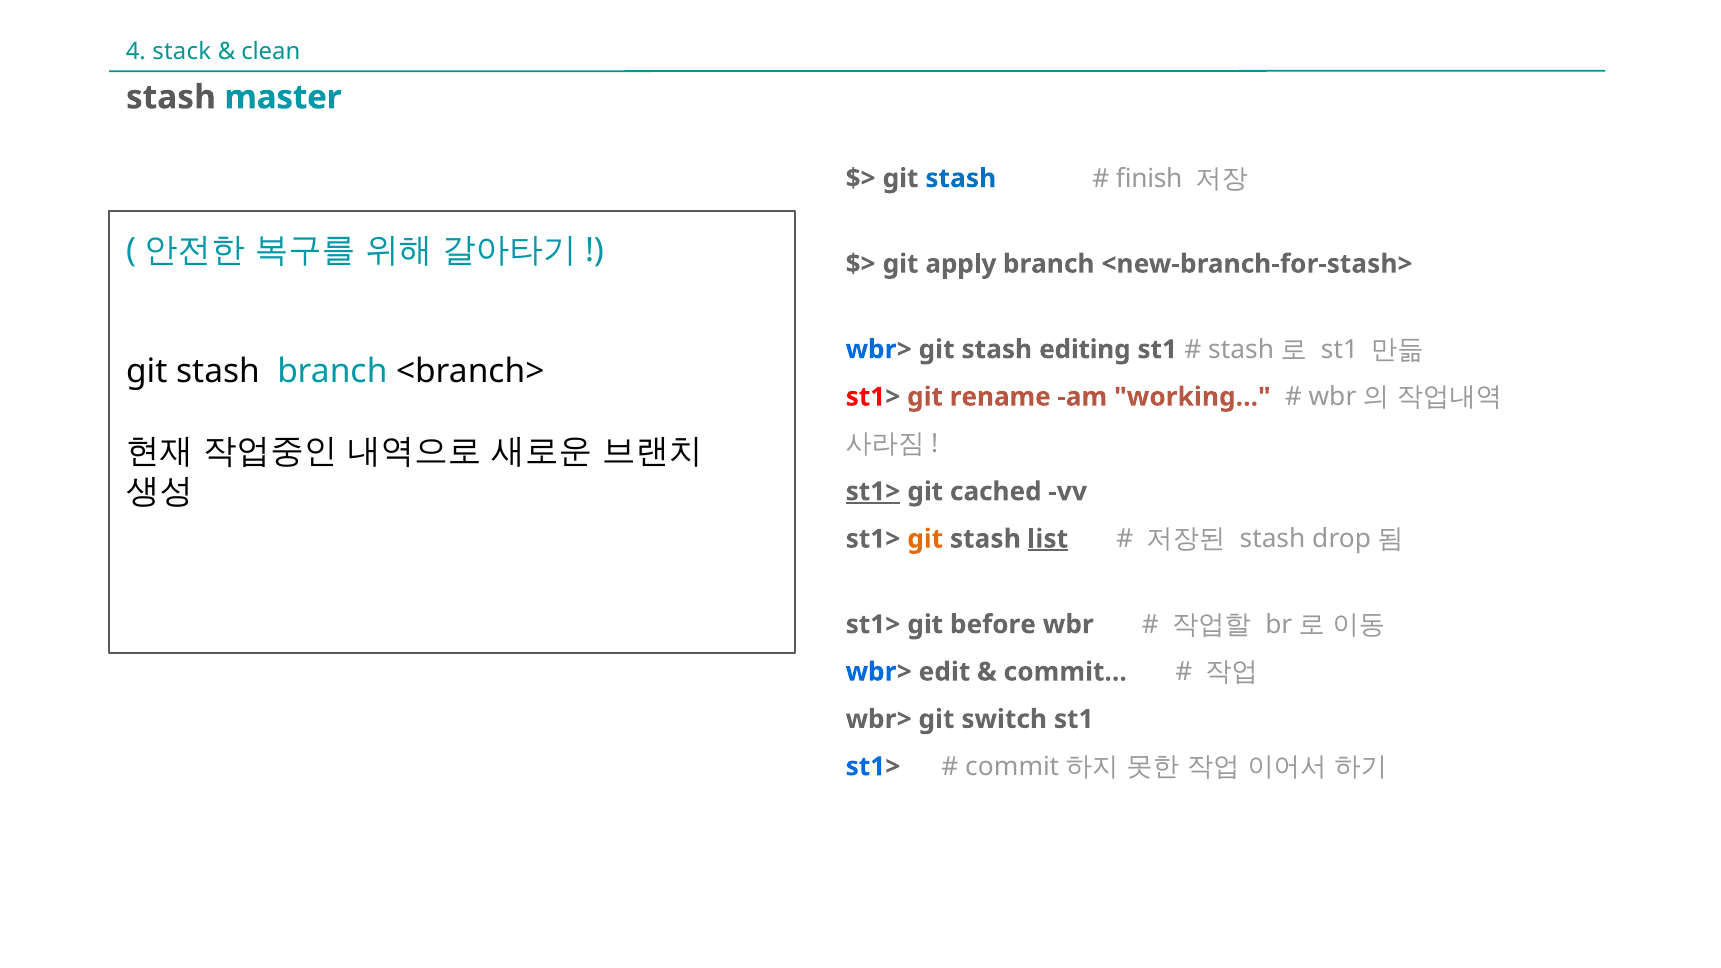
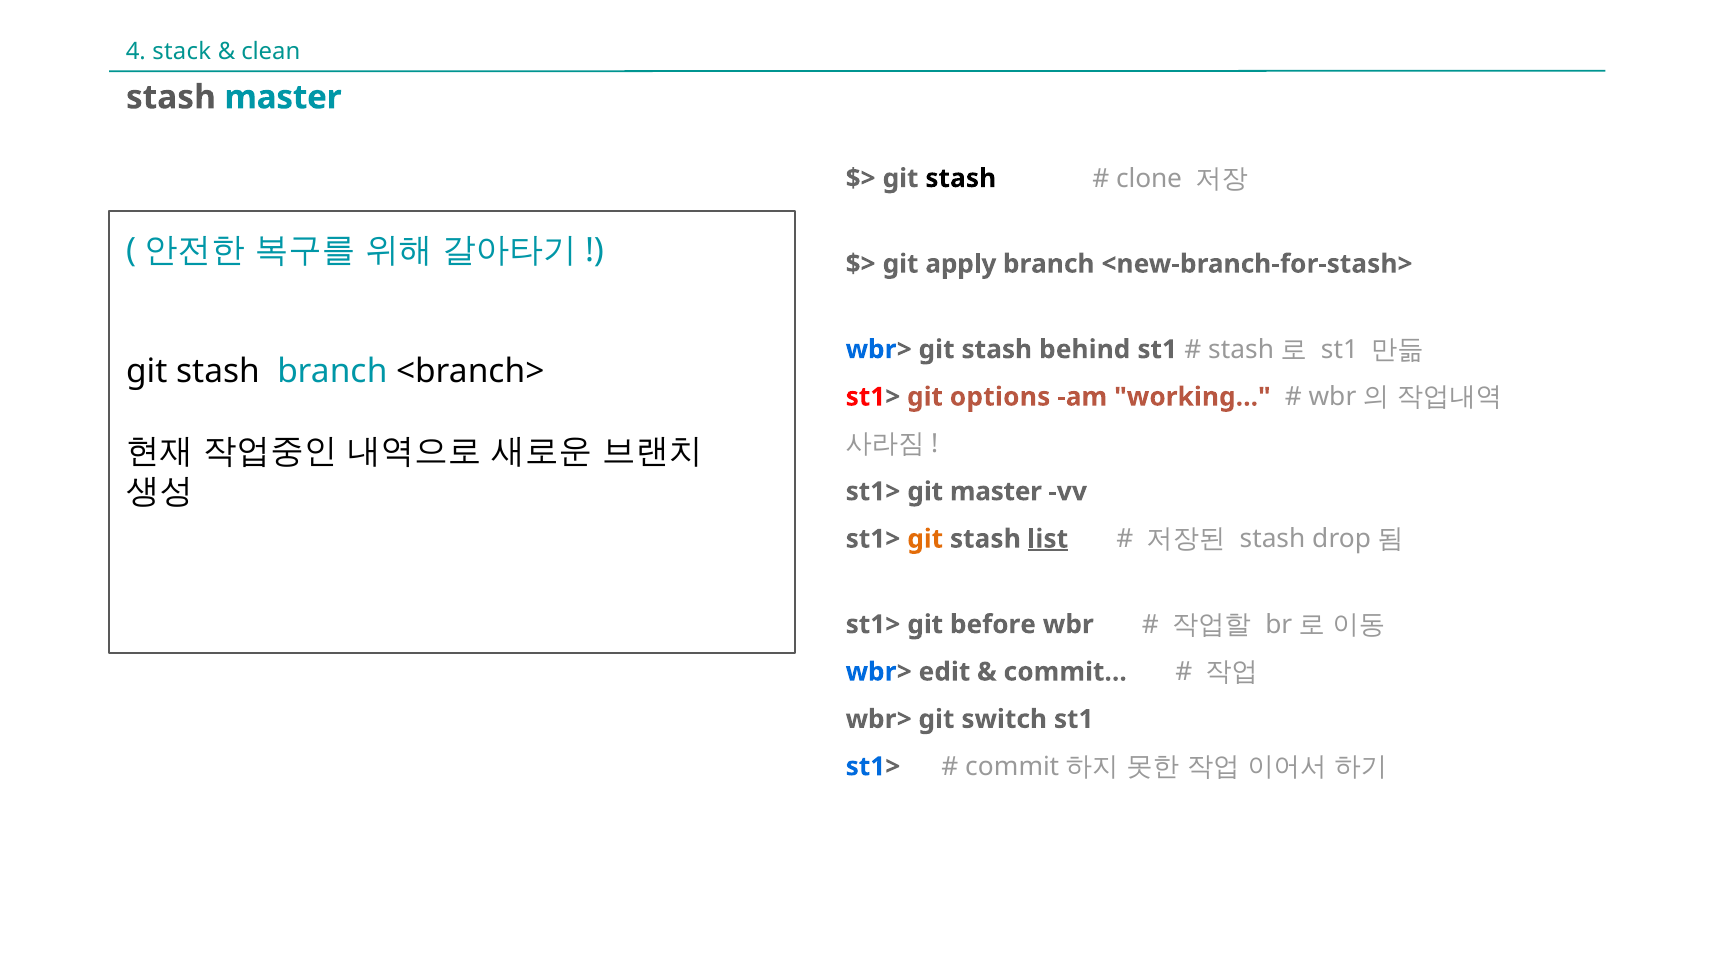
stash at (961, 178) colour: blue -> black
finish: finish -> clone
editing: editing -> behind
rename: rename -> options
st1> at (873, 492) underline: present -> none
git cached: cached -> master
